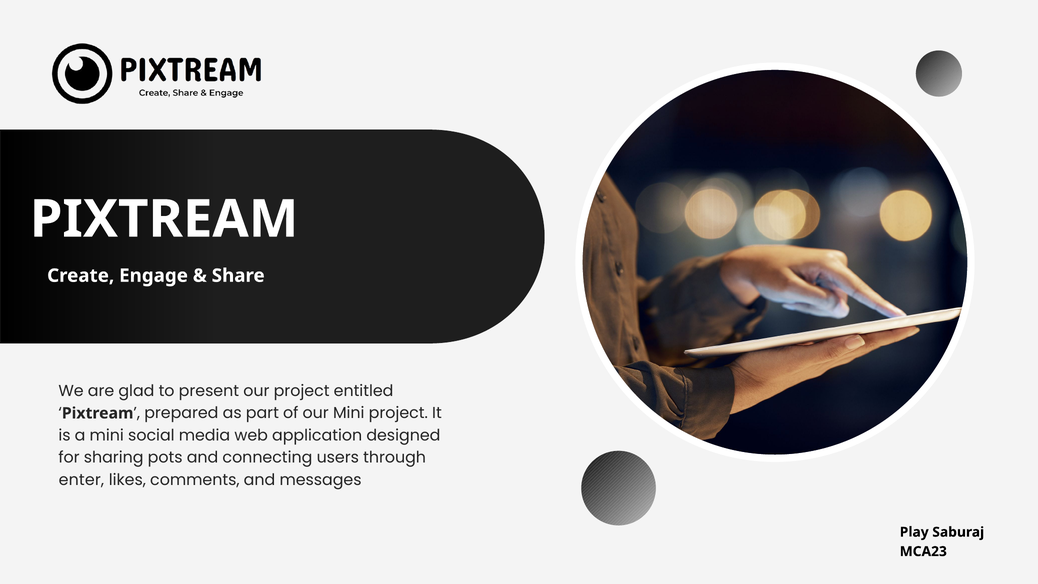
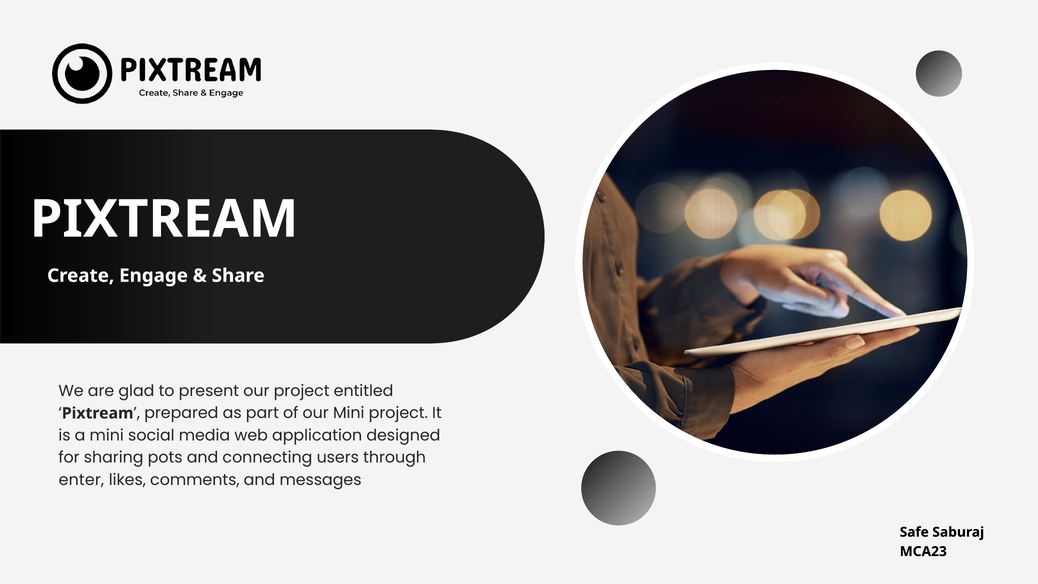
Play: Play -> Safe
